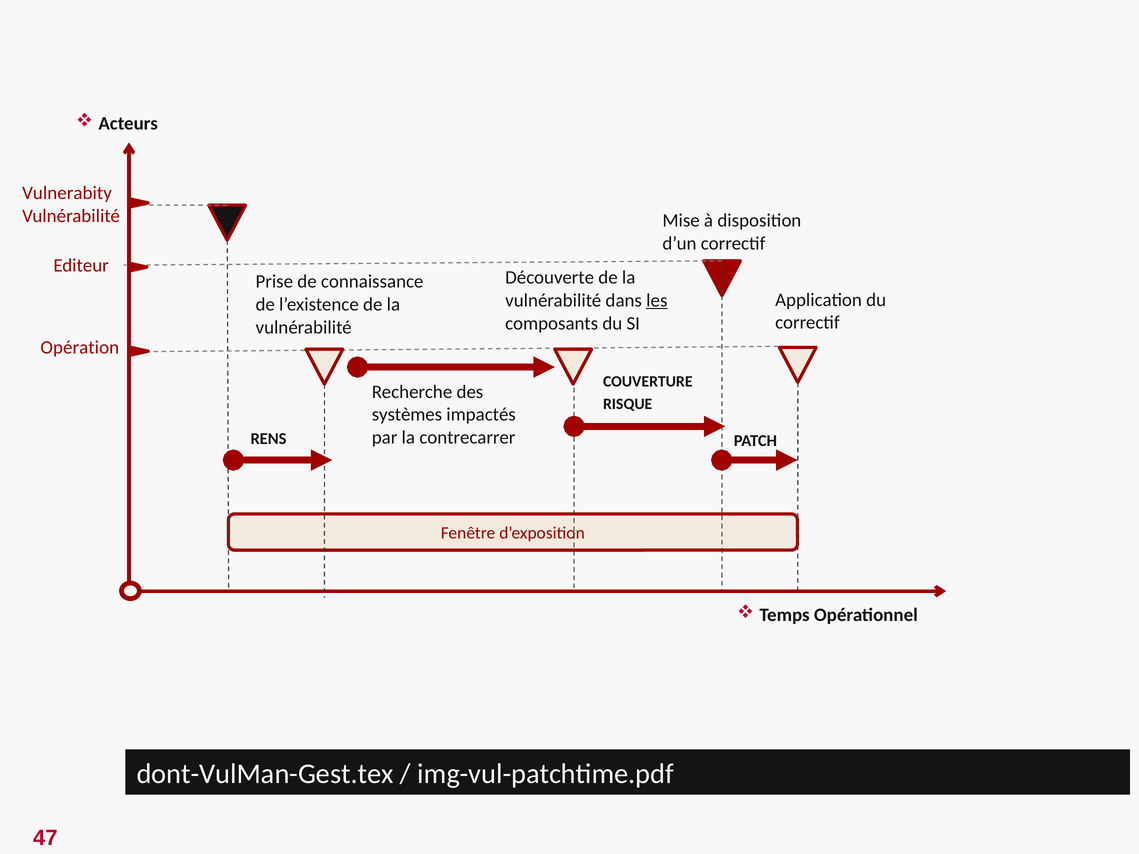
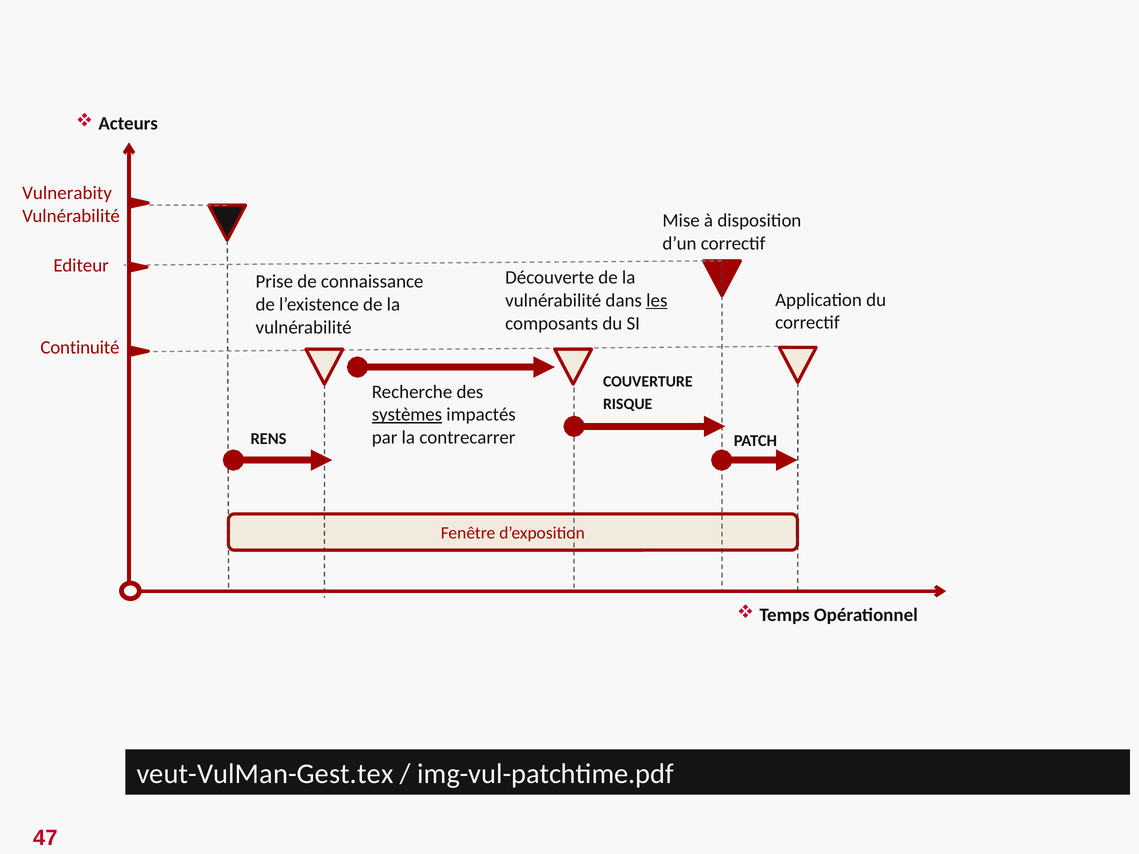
Opération: Opération -> Continuité
systèmes underline: none -> present
dont-VulMan-Gest.tex: dont-VulMan-Gest.tex -> veut-VulMan-Gest.tex
